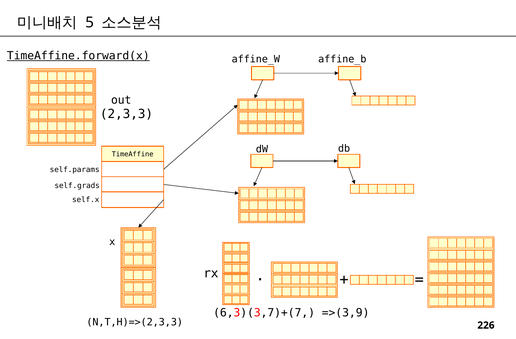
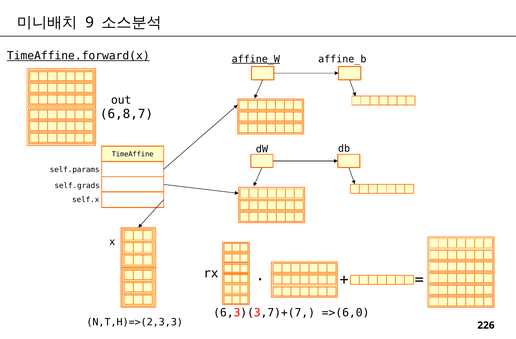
5: 5 -> 9
affine_W underline: none -> present
2,3,3: 2,3,3 -> 6,8,7
=>(3,9: =>(3,9 -> =>(6,0
